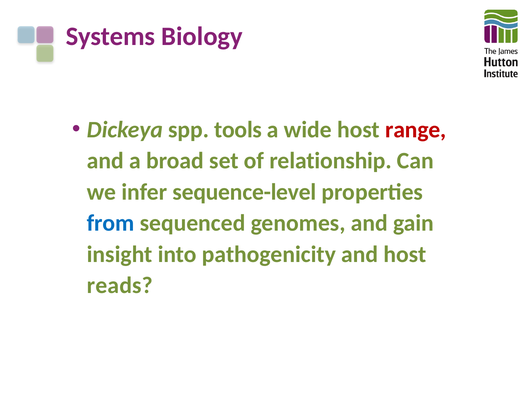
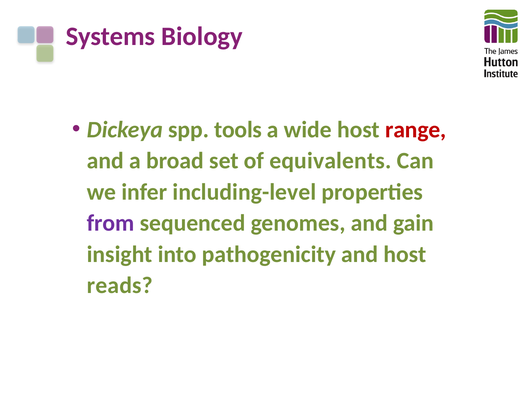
relationship: relationship -> equivalents
sequence-level: sequence-level -> including-level
from colour: blue -> purple
